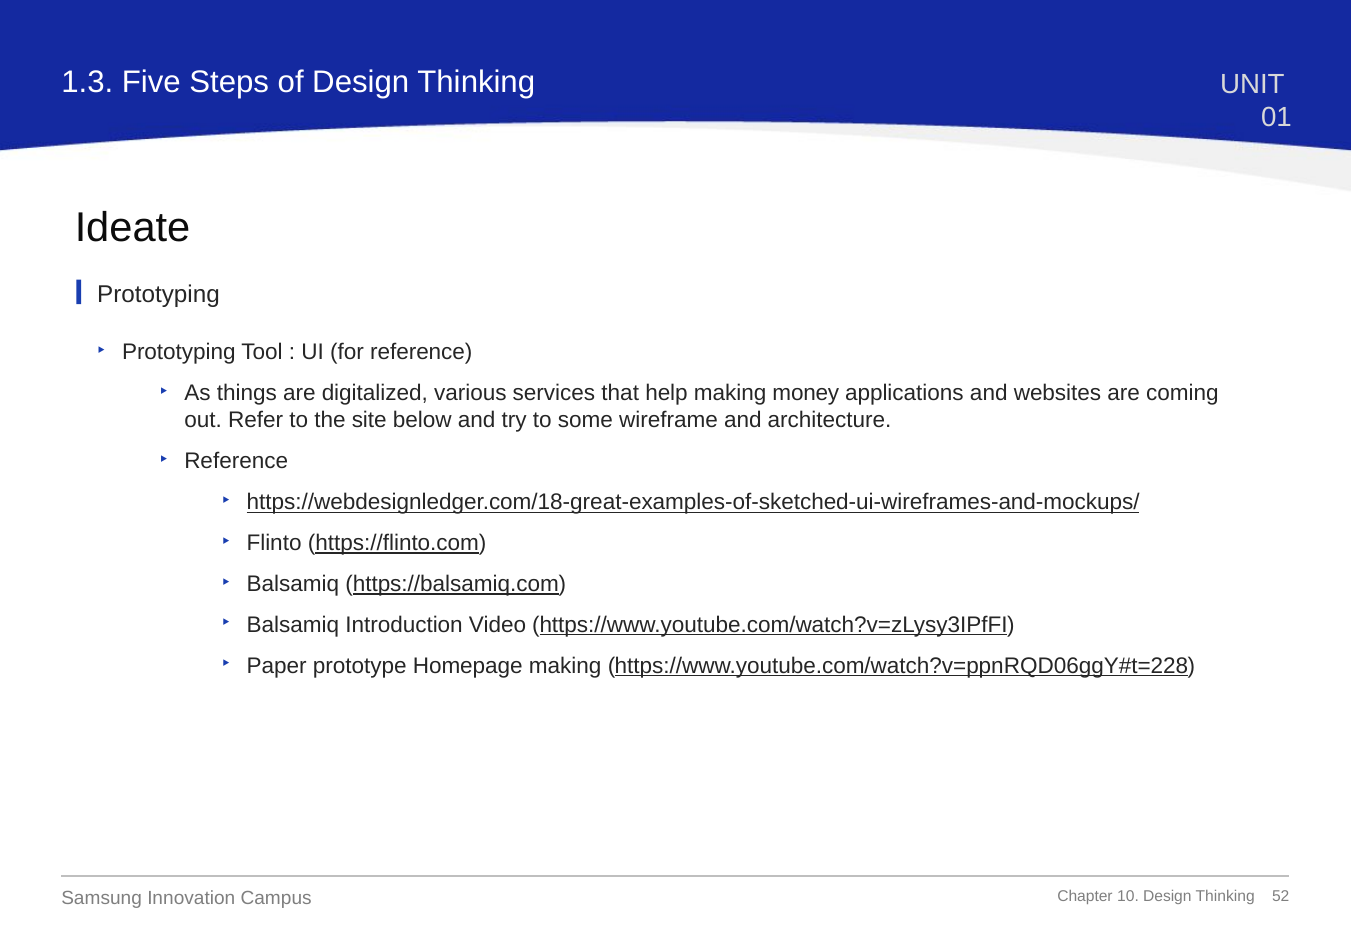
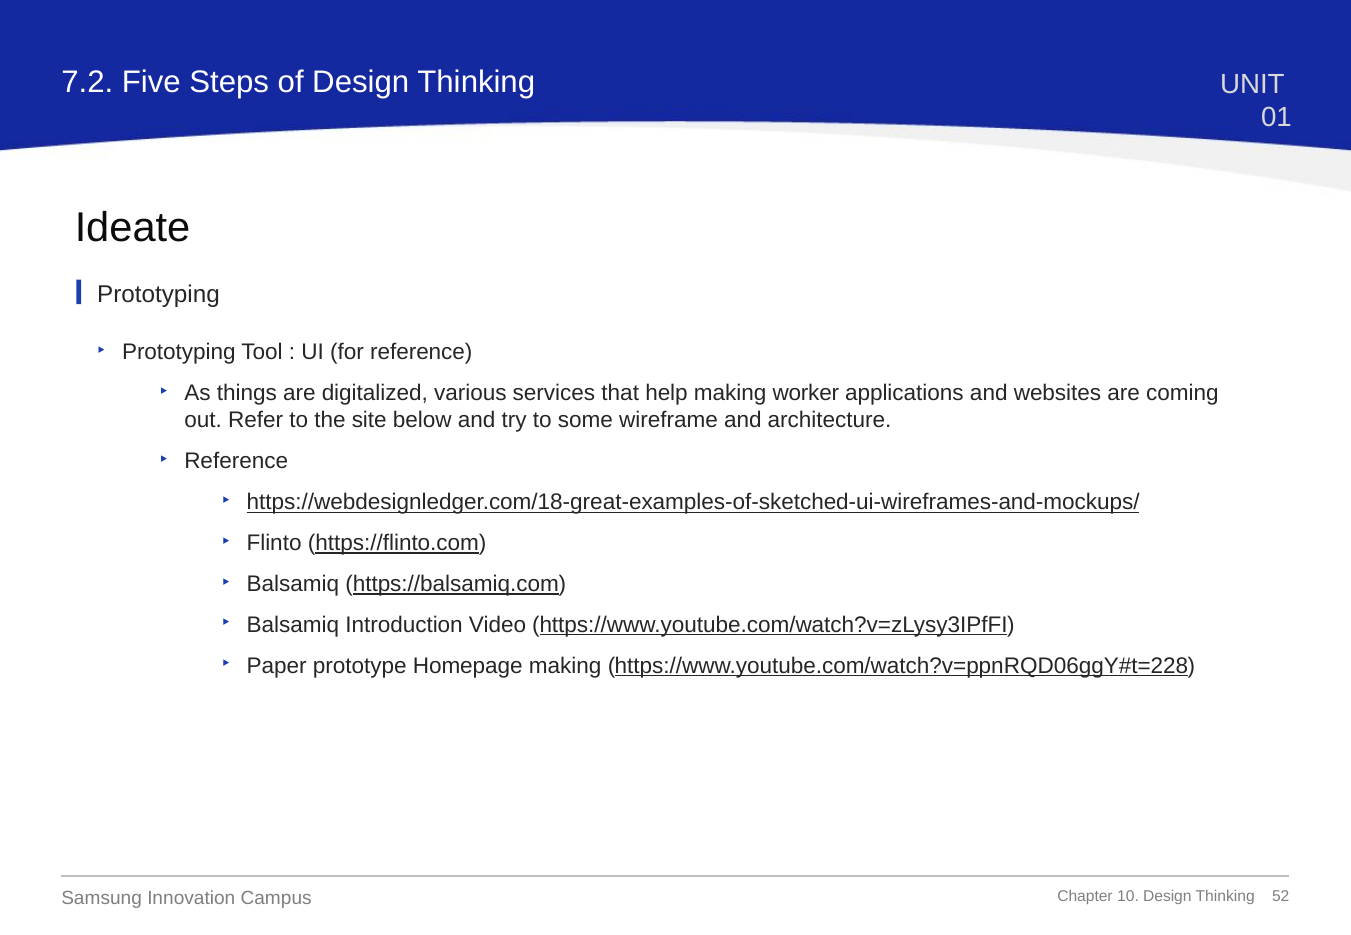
1.3: 1.3 -> 7.2
money: money -> worker
